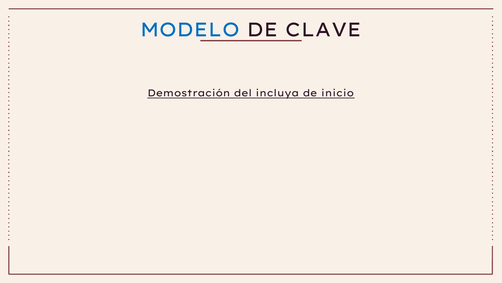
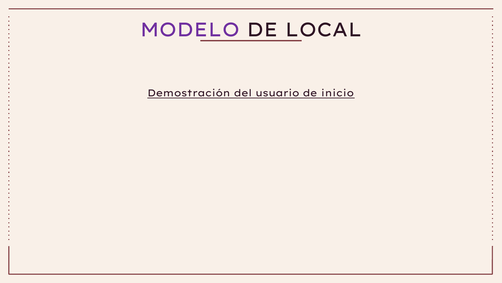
MODELO colour: blue -> purple
CLAVE: CLAVE -> LOCAL
incluya: incluya -> usuario
